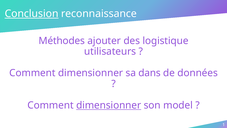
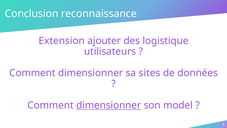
Conclusion underline: present -> none
Méthodes: Méthodes -> Extension
dans: dans -> sites
